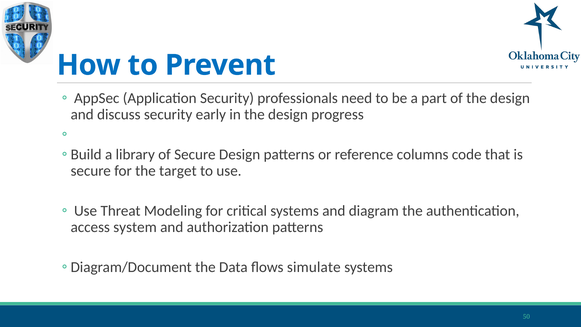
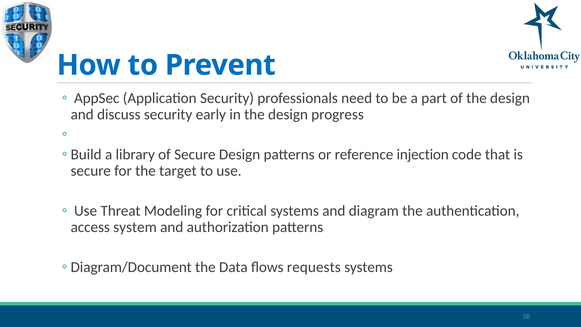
columns: columns -> injection
simulate: simulate -> requests
